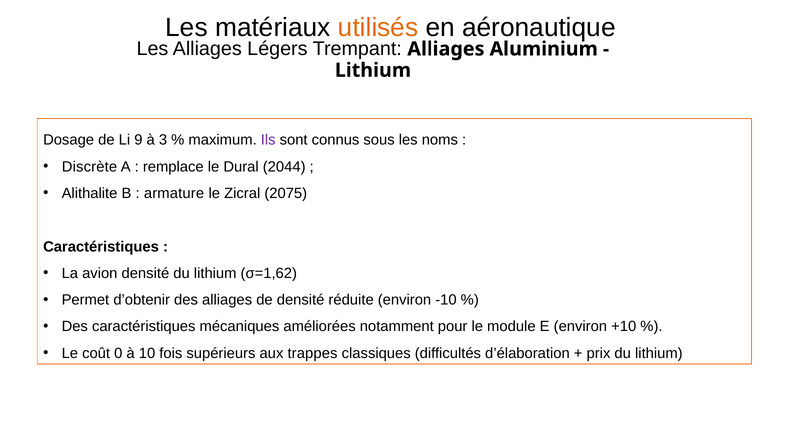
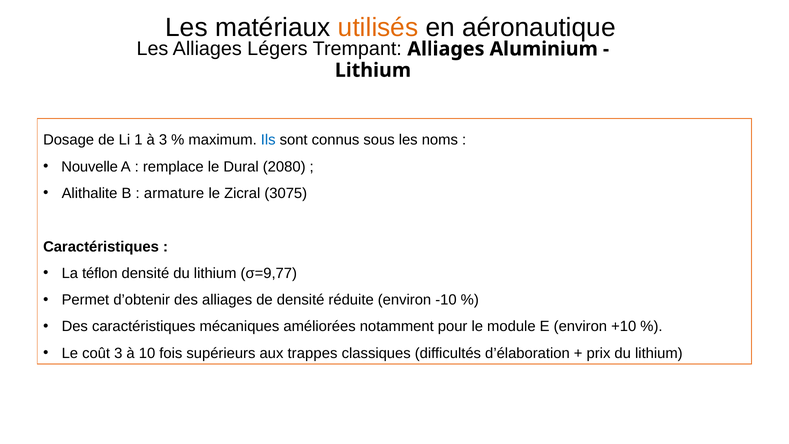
9: 9 -> 1
Ils colour: purple -> blue
Discrète: Discrète -> Nouvelle
2044: 2044 -> 2080
2075: 2075 -> 3075
avion: avion -> téflon
σ=1,62: σ=1,62 -> σ=9,77
coût 0: 0 -> 3
